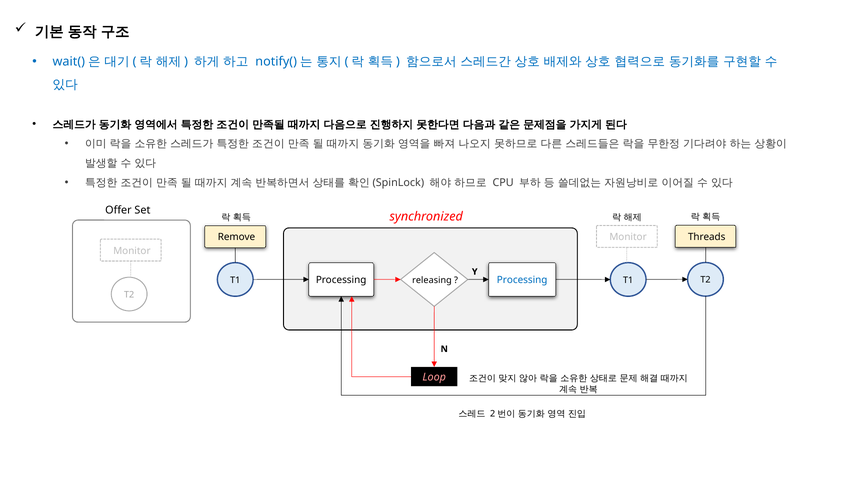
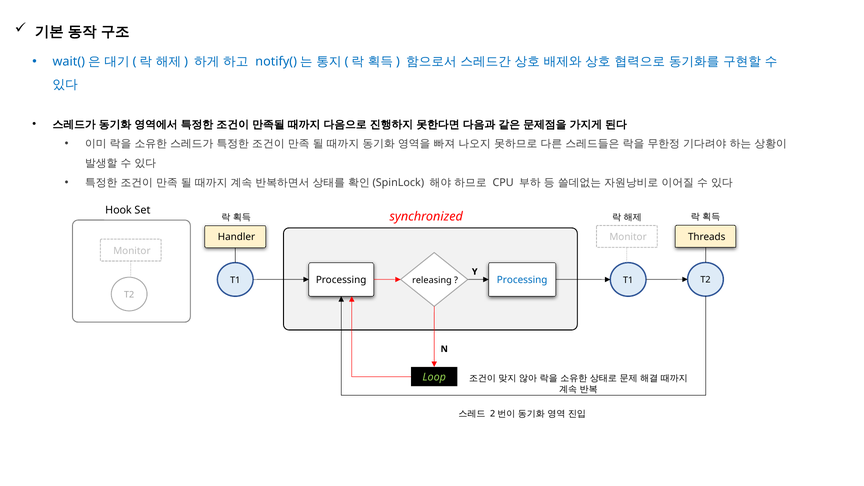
Offer: Offer -> Hook
Remove: Remove -> Handler
Loop colour: pink -> light green
